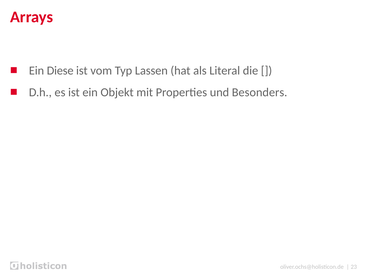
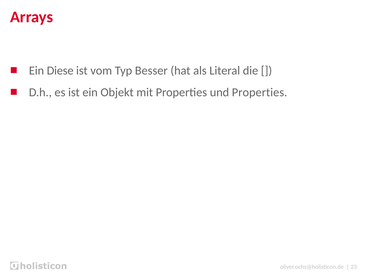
Lassen: Lassen -> Besser
und Besonders: Besonders -> Properties
